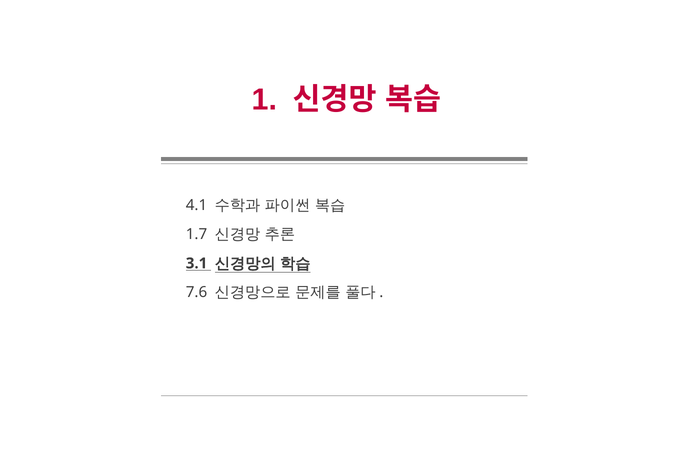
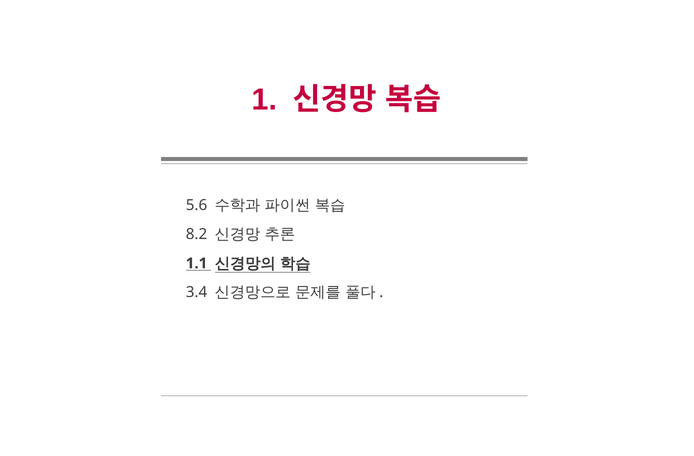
4.1: 4.1 -> 5.6
1.7: 1.7 -> 8.2
3.1: 3.1 -> 1.1
7.6: 7.6 -> 3.4
